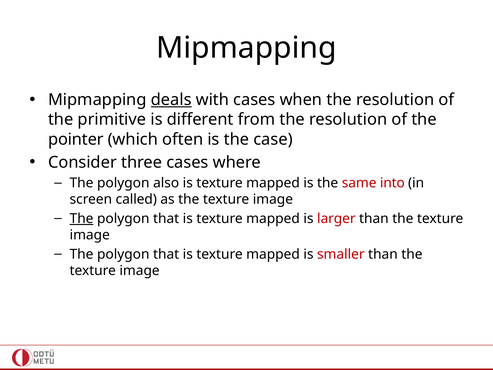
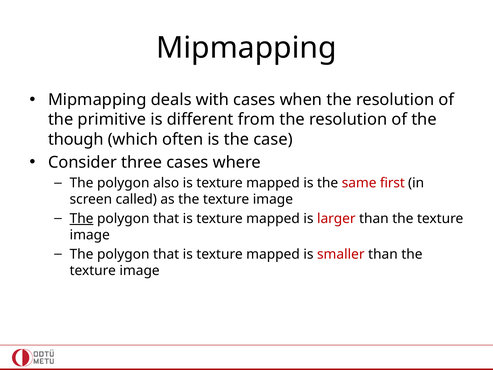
deals underline: present -> none
pointer: pointer -> though
into: into -> first
